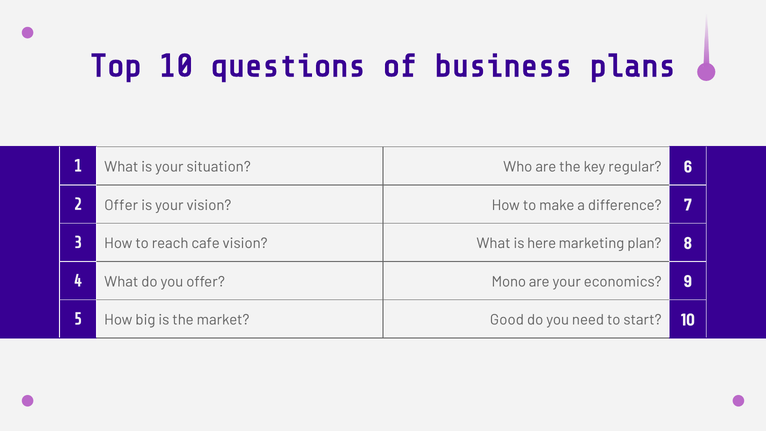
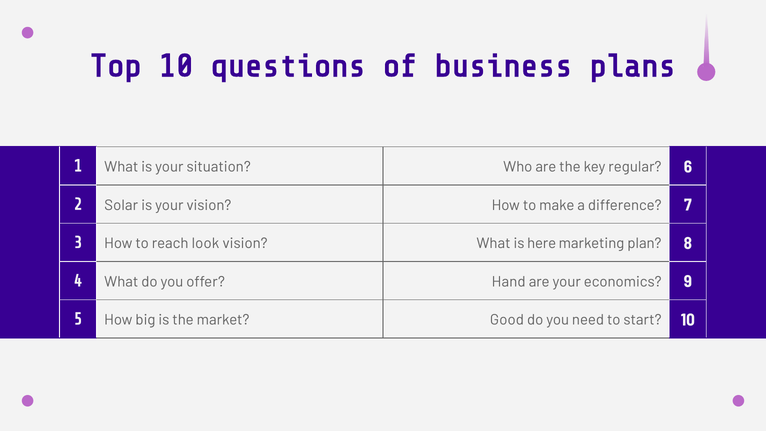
2 Offer: Offer -> Solar
cafe: cafe -> look
Mono: Mono -> Hand
